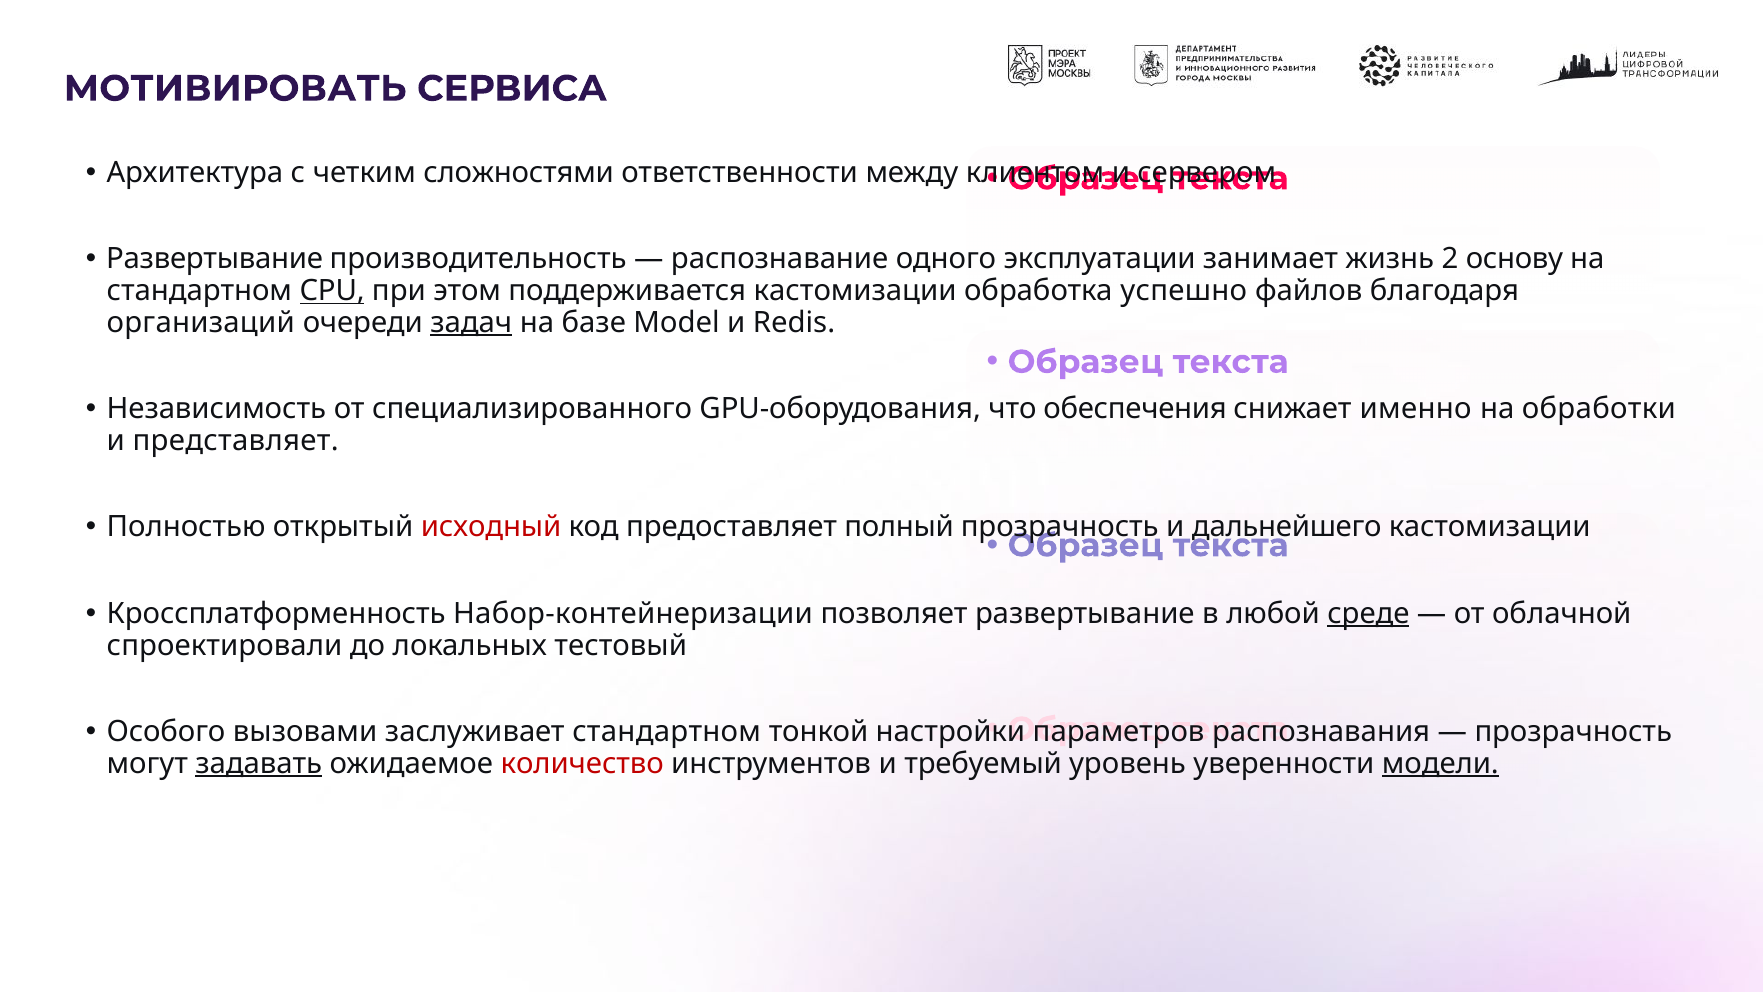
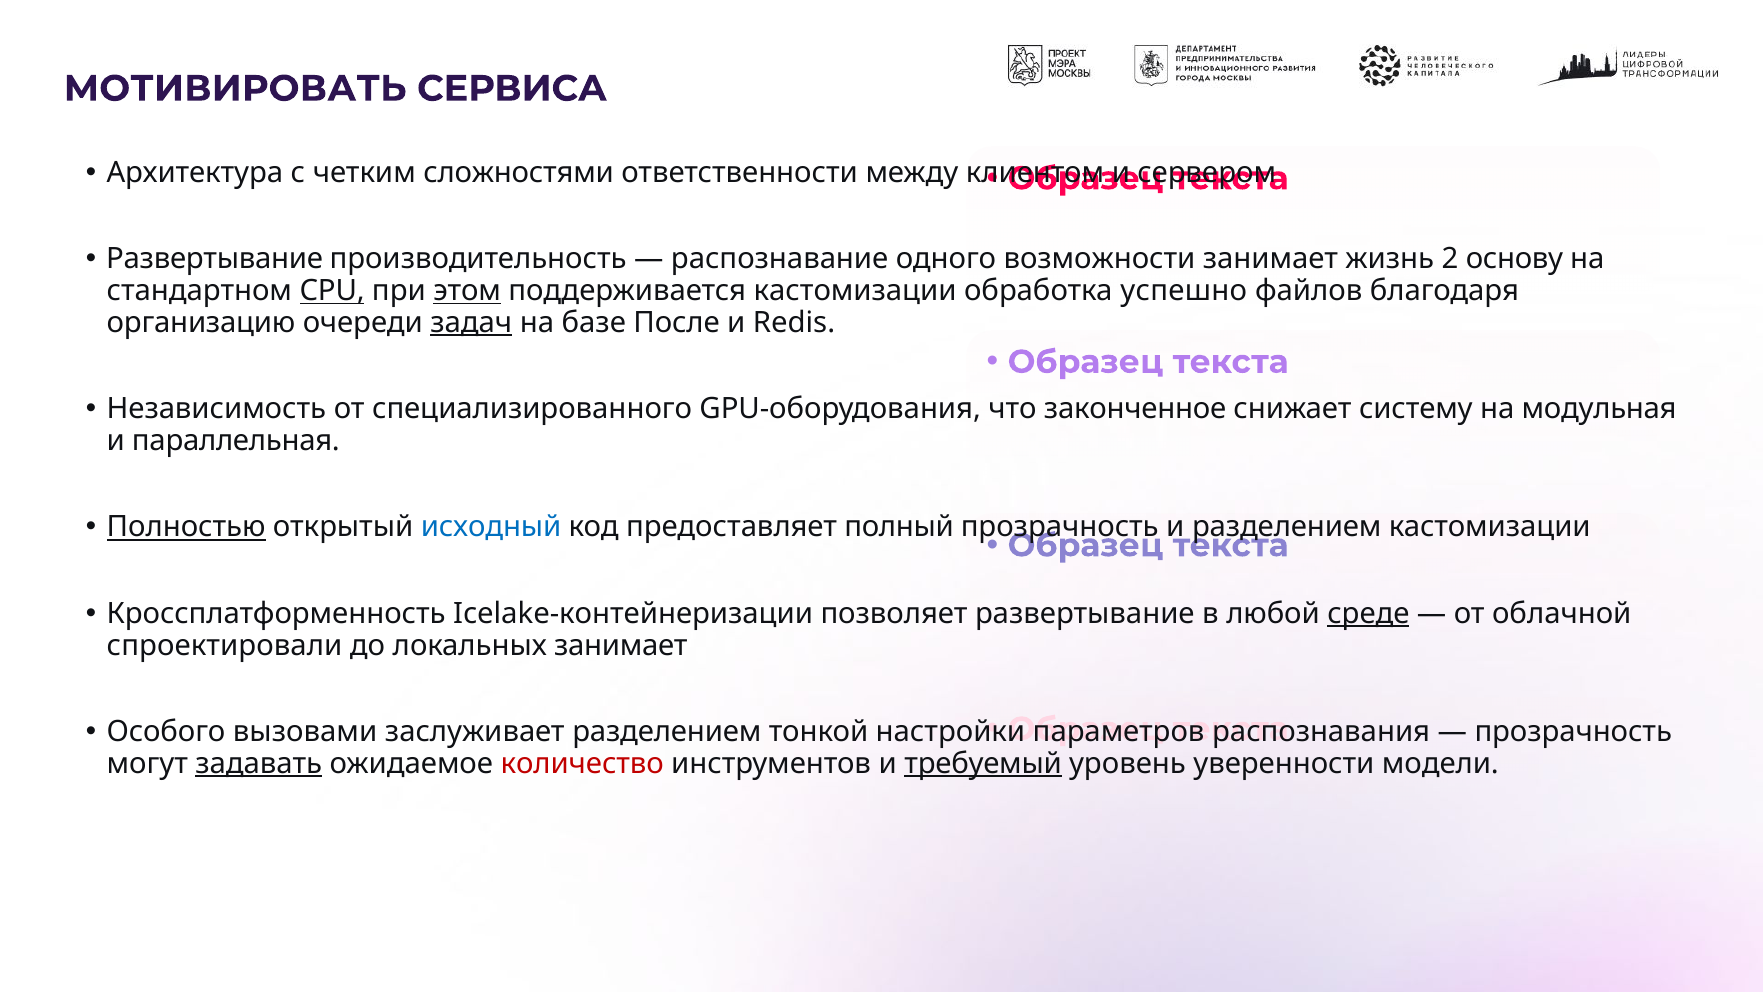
эксплуатации: эксплуатации -> возможности
этом underline: none -> present
организаций: организаций -> организацию
Model: Model -> После
обеспечения: обеспечения -> законченное
именно: именно -> систему
обработки: обработки -> модульная
представляет: представляет -> параллельная
Полностью underline: none -> present
исходный colour: red -> blue
и дальнейшего: дальнейшего -> разделением
Набор-контейнеризации: Набор-контейнеризации -> Icelake-контейнеризации
локальных тестовый: тестовый -> занимает
заслуживает стандартном: стандартном -> разделением
требуемый underline: none -> present
модели underline: present -> none
